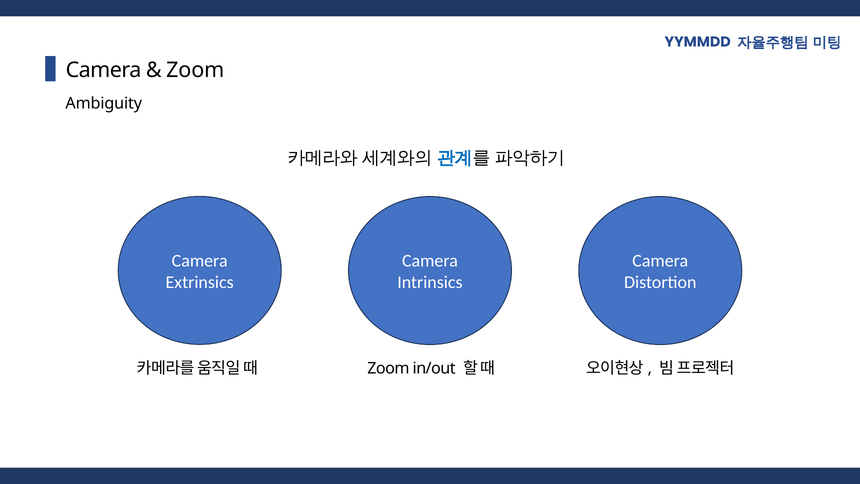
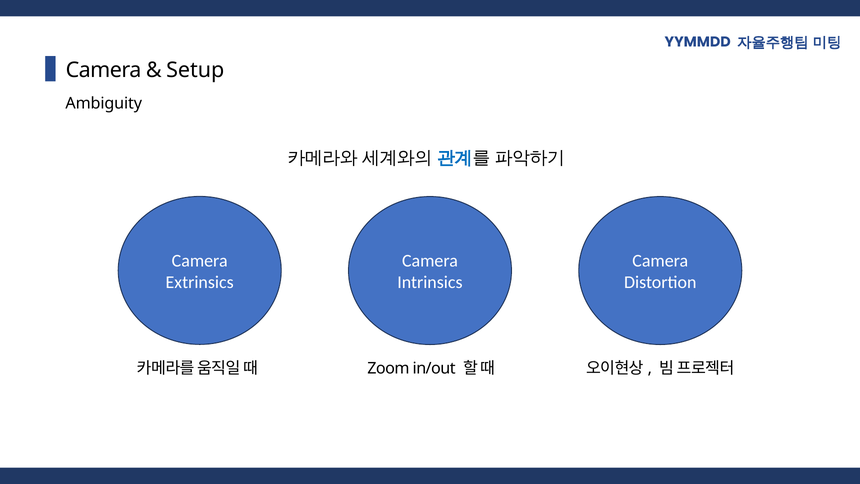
Zoom at (195, 70): Zoom -> Setup
